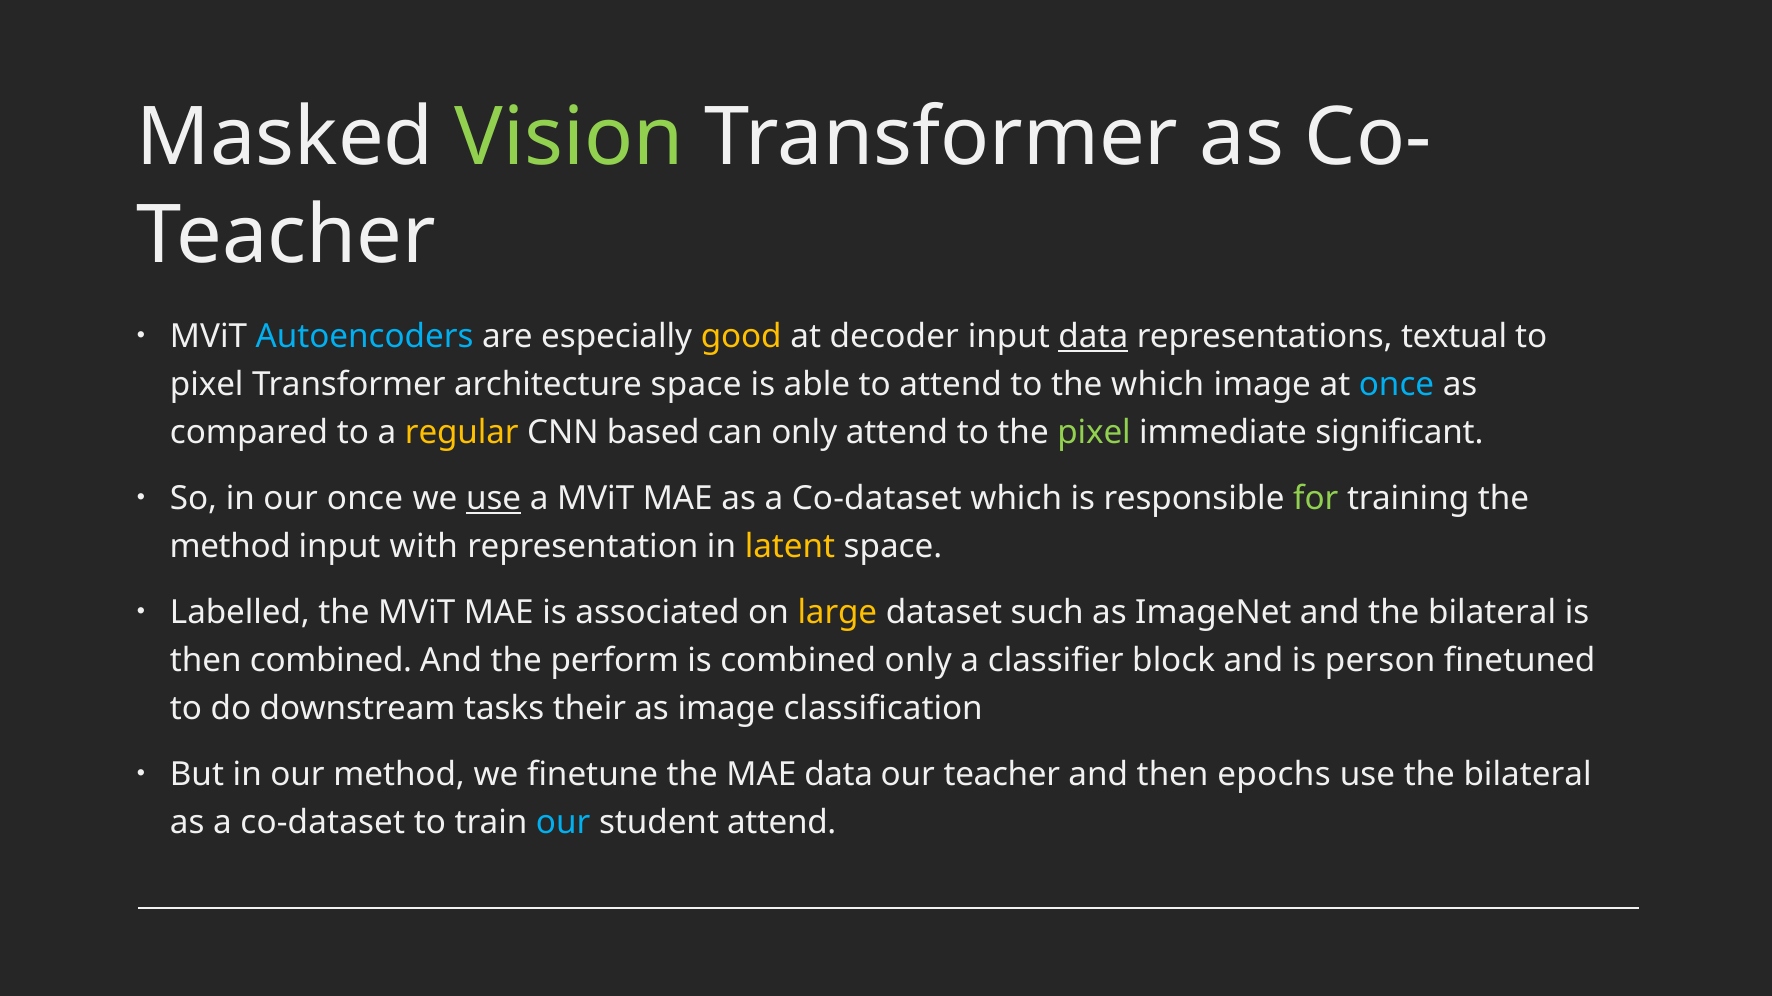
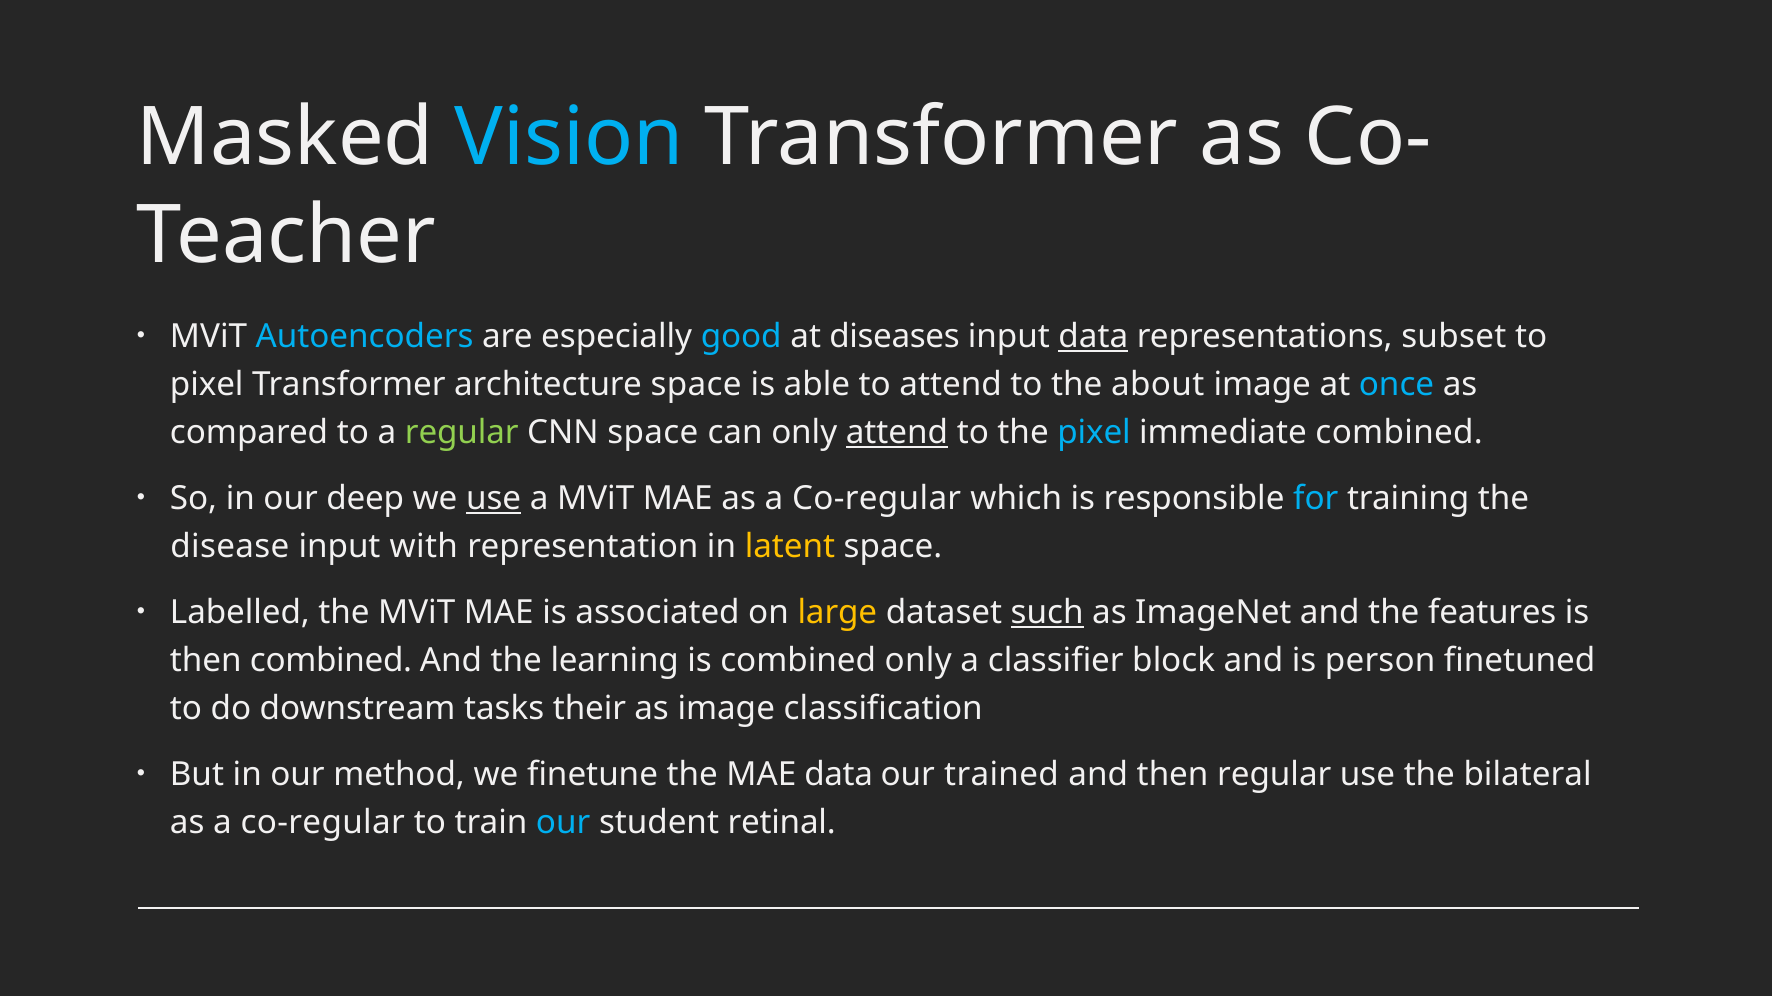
Vision colour: light green -> light blue
good colour: yellow -> light blue
decoder: decoder -> diseases
textual: textual -> subset
the which: which -> about
regular at (462, 433) colour: yellow -> light green
CNN based: based -> space
attend at (897, 433) underline: none -> present
pixel at (1094, 433) colour: light green -> light blue
immediate significant: significant -> combined
our once: once -> deep
MAE as a Co-dataset: Co-dataset -> Co-regular
for colour: light green -> light blue
method at (230, 547): method -> disease
such underline: none -> present
and the bilateral: bilateral -> features
perform: perform -> learning
our teacher: teacher -> trained
then epochs: epochs -> regular
co-dataset at (323, 823): co-dataset -> co-regular
student attend: attend -> retinal
